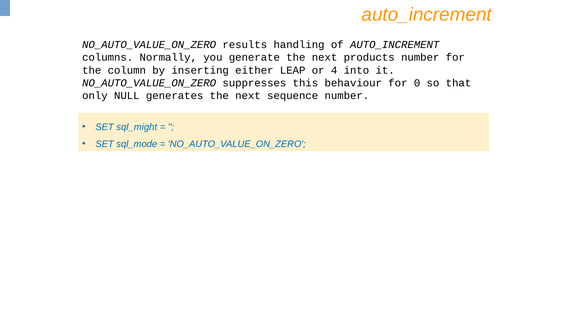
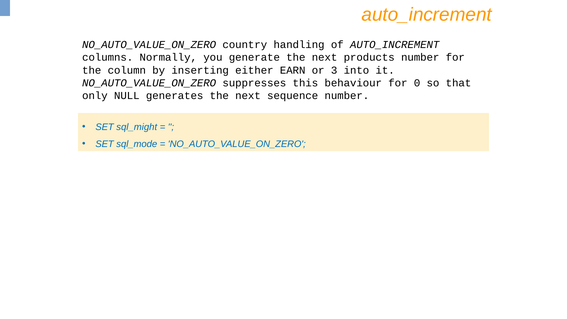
results: results -> country
LEAP: LEAP -> EARN
4: 4 -> 3
